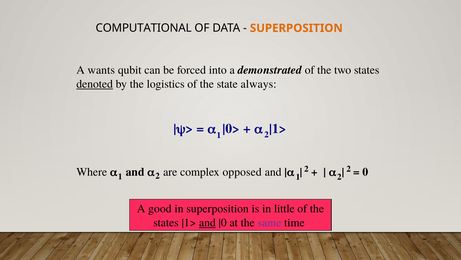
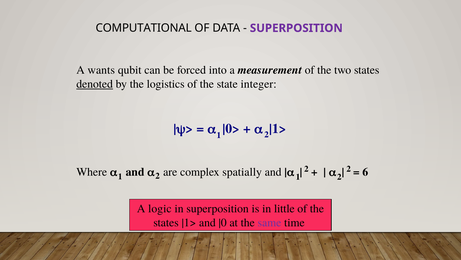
SUPERPOSITION at (296, 28) colour: orange -> purple
demonstrated: demonstrated -> measurement
always: always -> integer
opposed: opposed -> spatially
0: 0 -> 6
good: good -> logic
and at (207, 222) underline: present -> none
